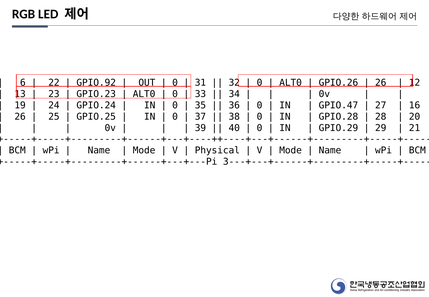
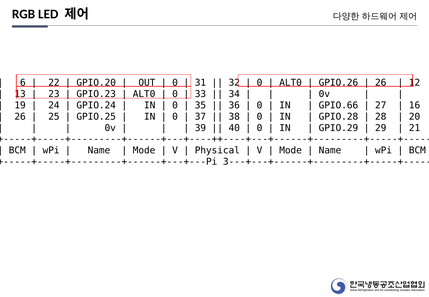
GPIO.92: GPIO.92 -> GPIO.20
GPIO.47: GPIO.47 -> GPIO.66
